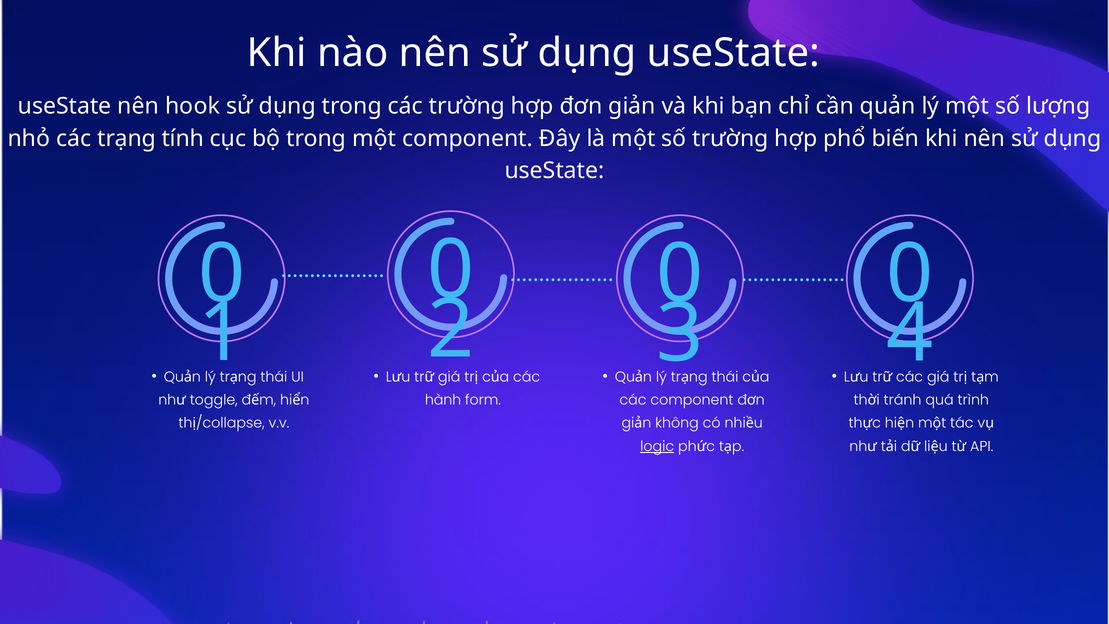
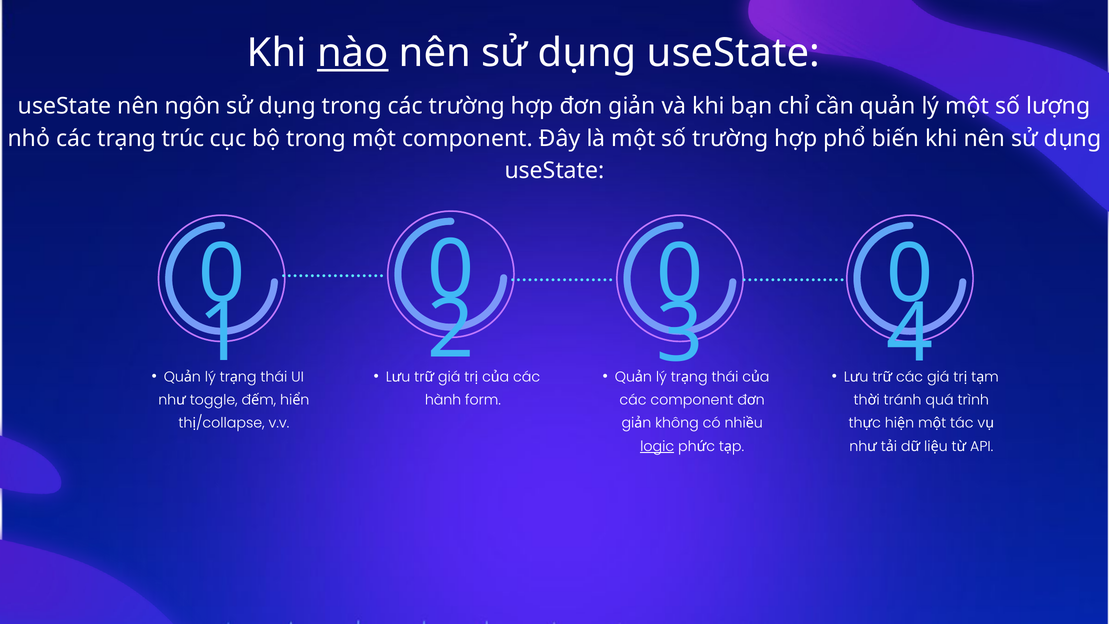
nào underline: none -> present
hook: hook -> ngôn
tính: tính -> trúc
